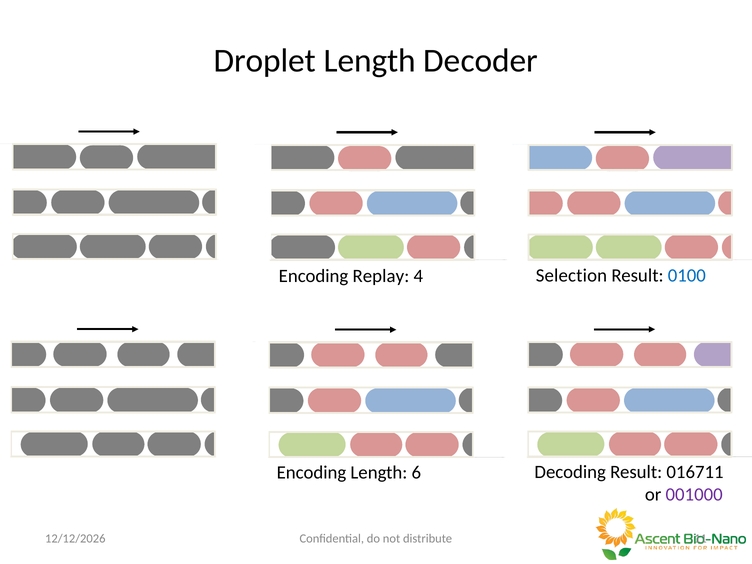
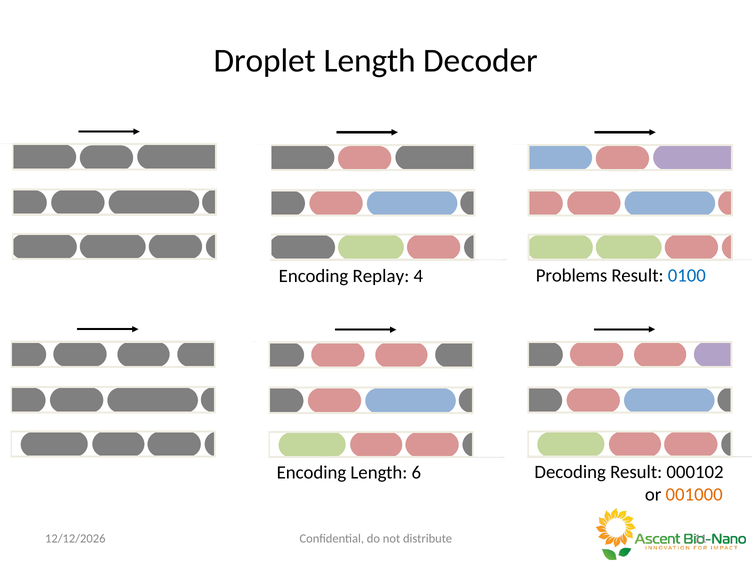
Selection: Selection -> Problems
016711: 016711 -> 000102
001000 colour: purple -> orange
